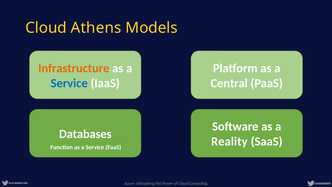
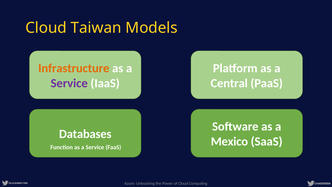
Athens: Athens -> Taiwan
Service at (69, 83) colour: blue -> purple
Reality: Reality -> Mexico
